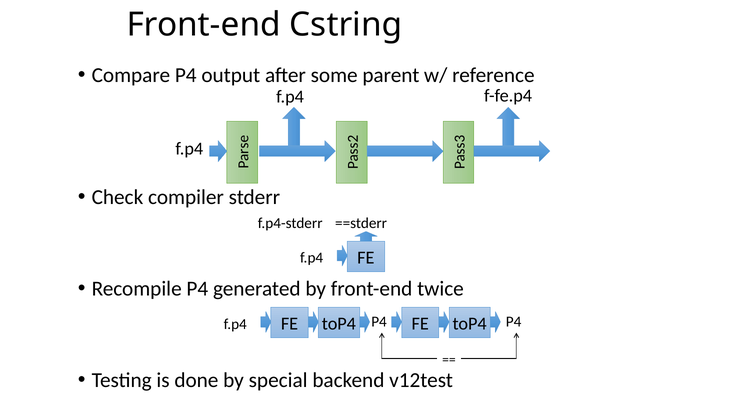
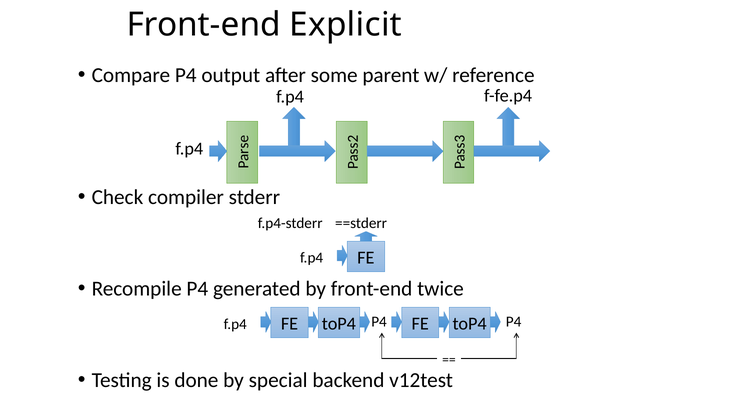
Cstring: Cstring -> Explicit
